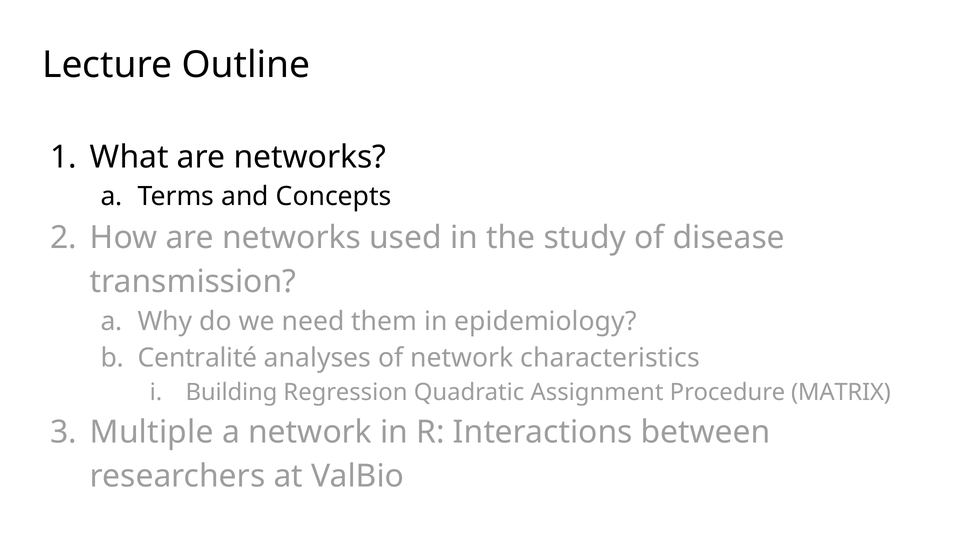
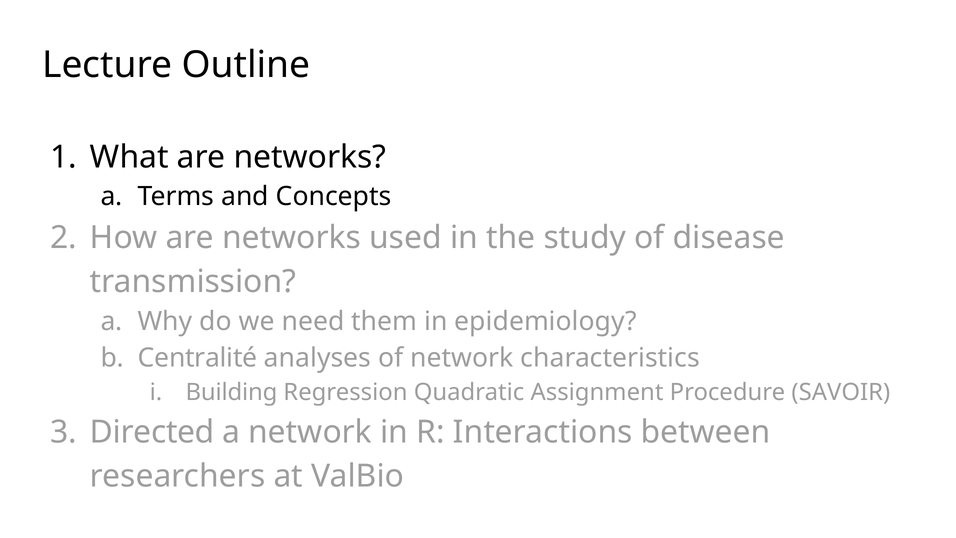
MATRIX: MATRIX -> SAVOIR
Multiple: Multiple -> Directed
